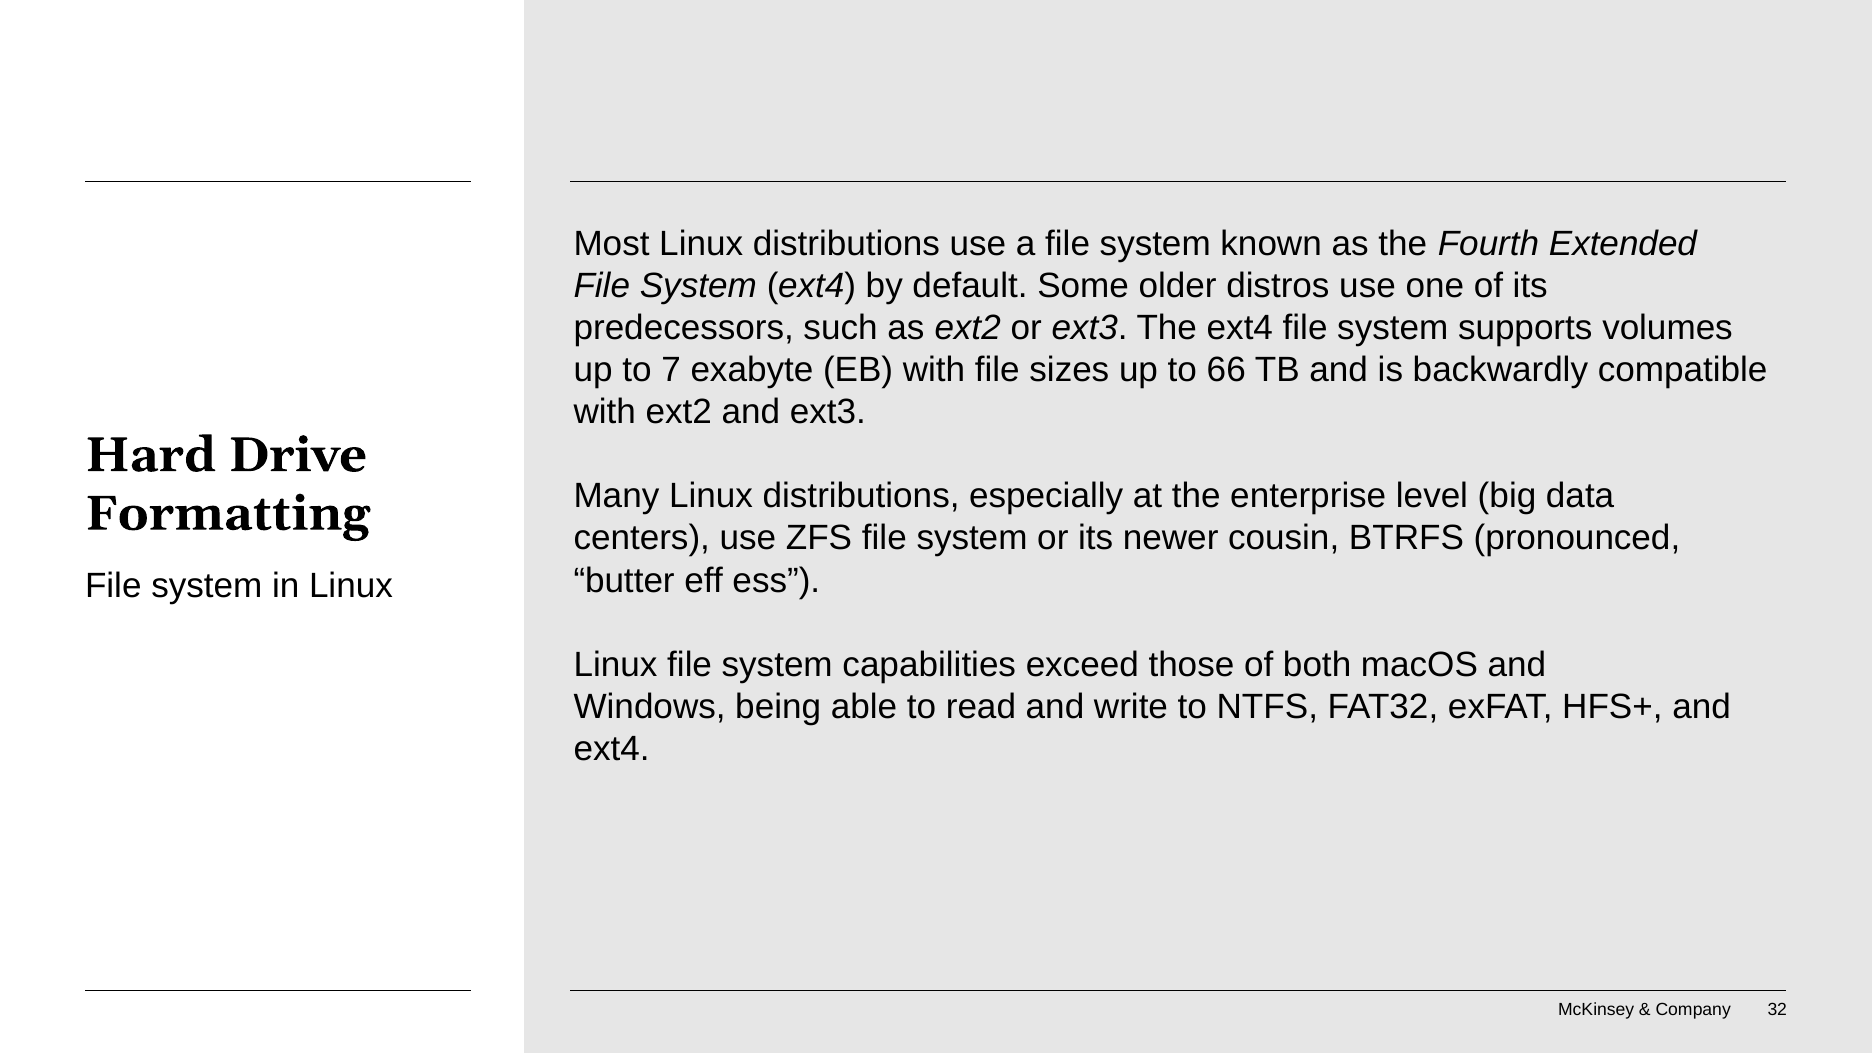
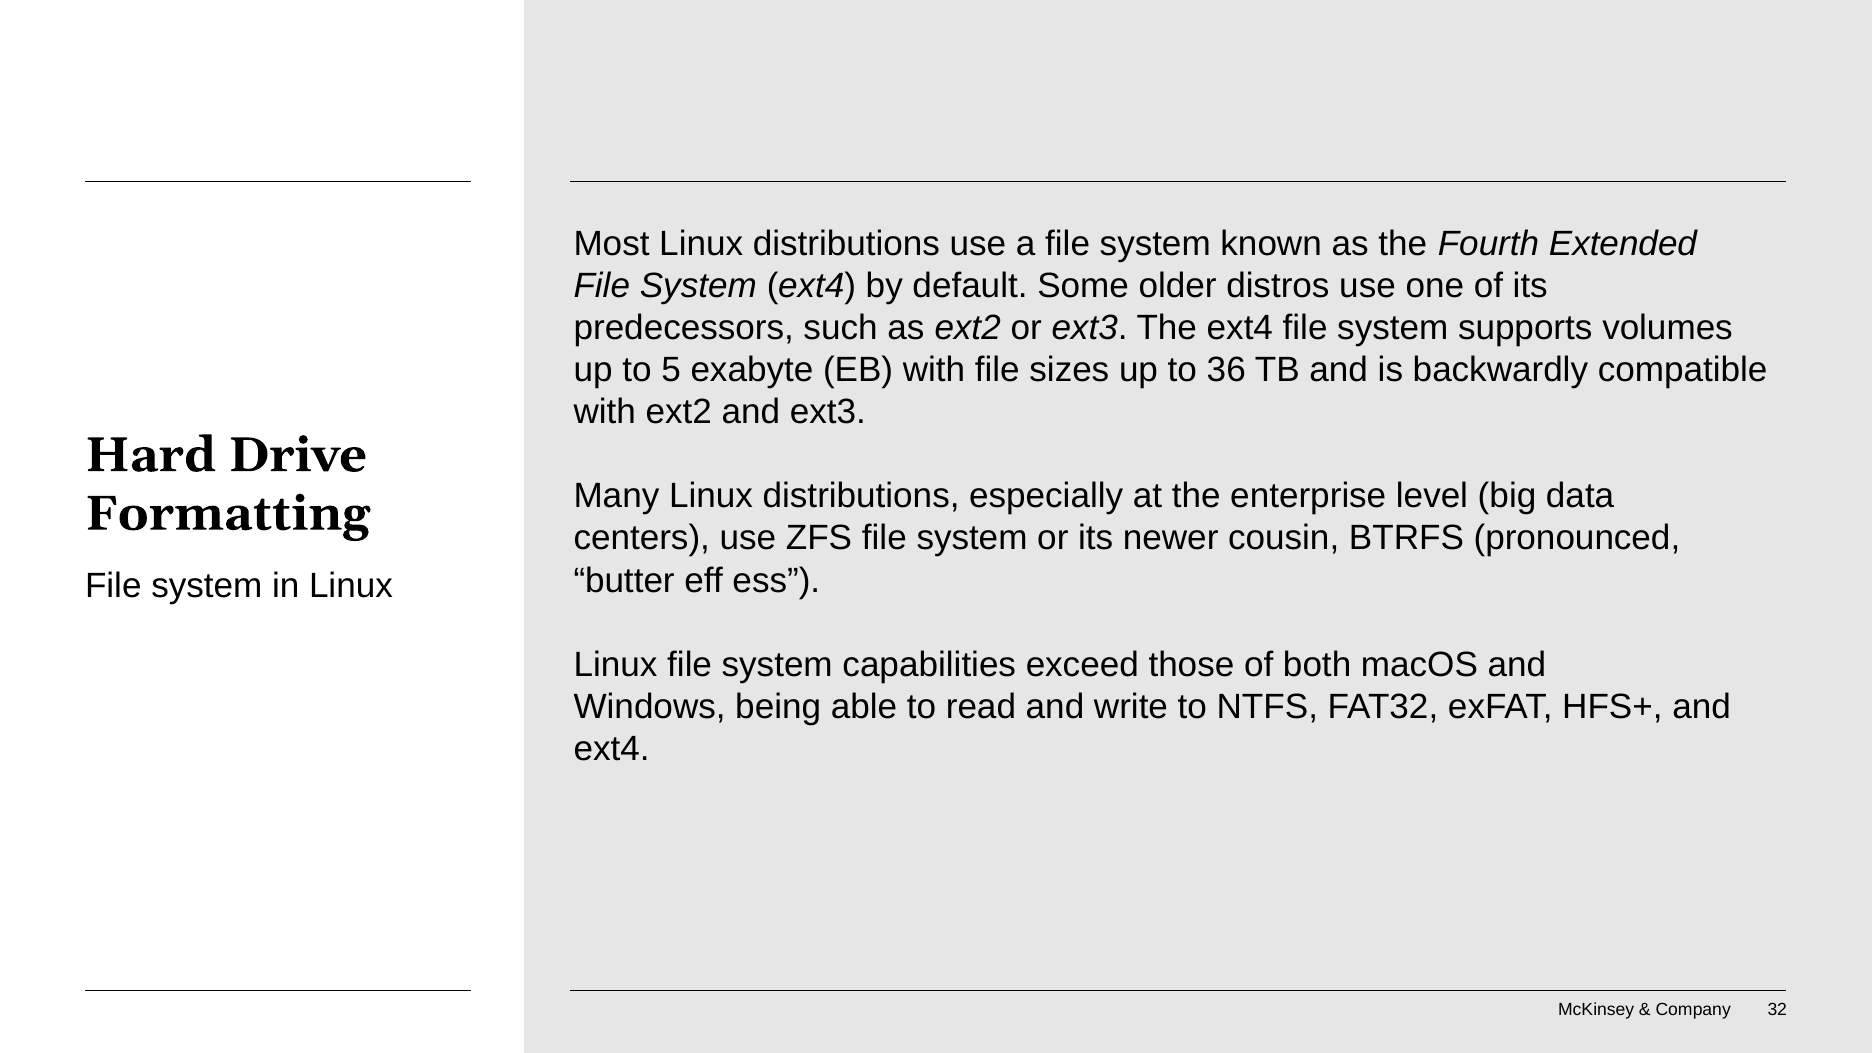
7: 7 -> 5
66: 66 -> 36
